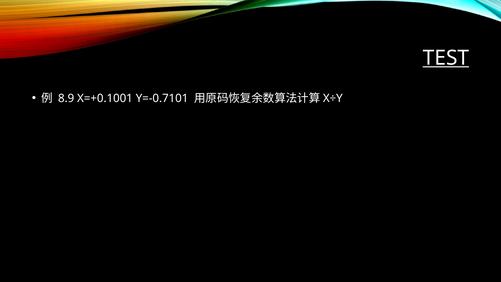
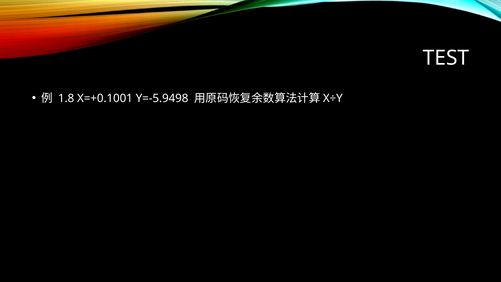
TEST underline: present -> none
8.9: 8.9 -> 1.8
Y=-0.7101: Y=-0.7101 -> Y=-5.9498
